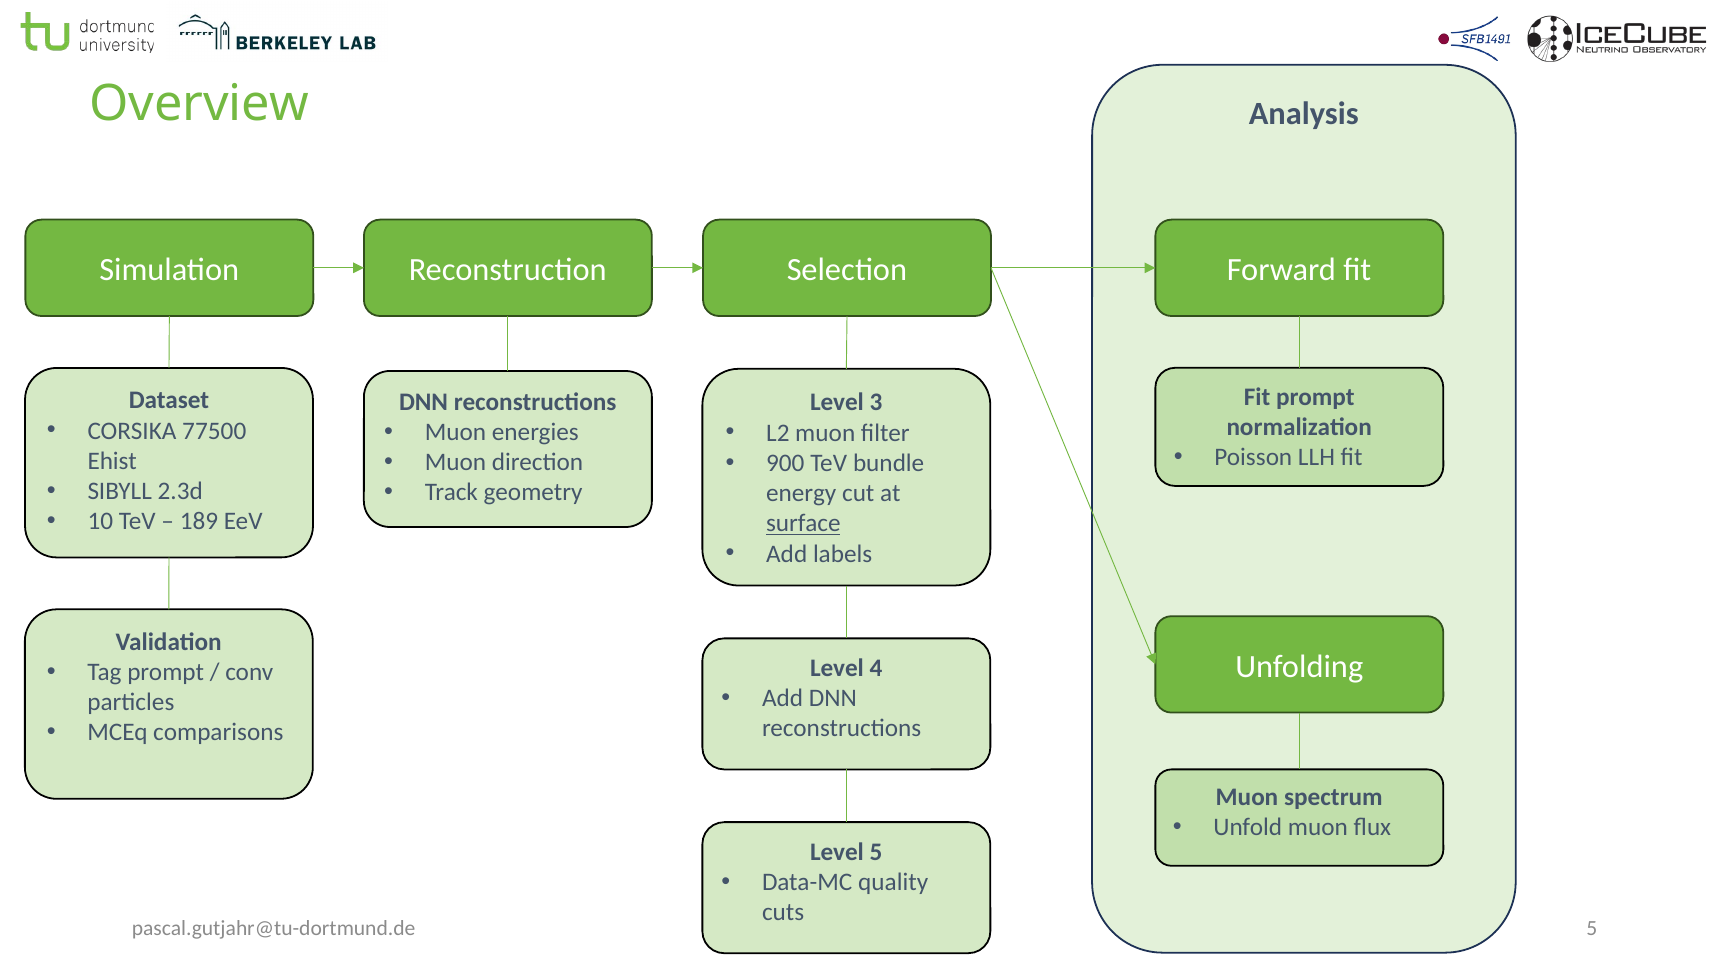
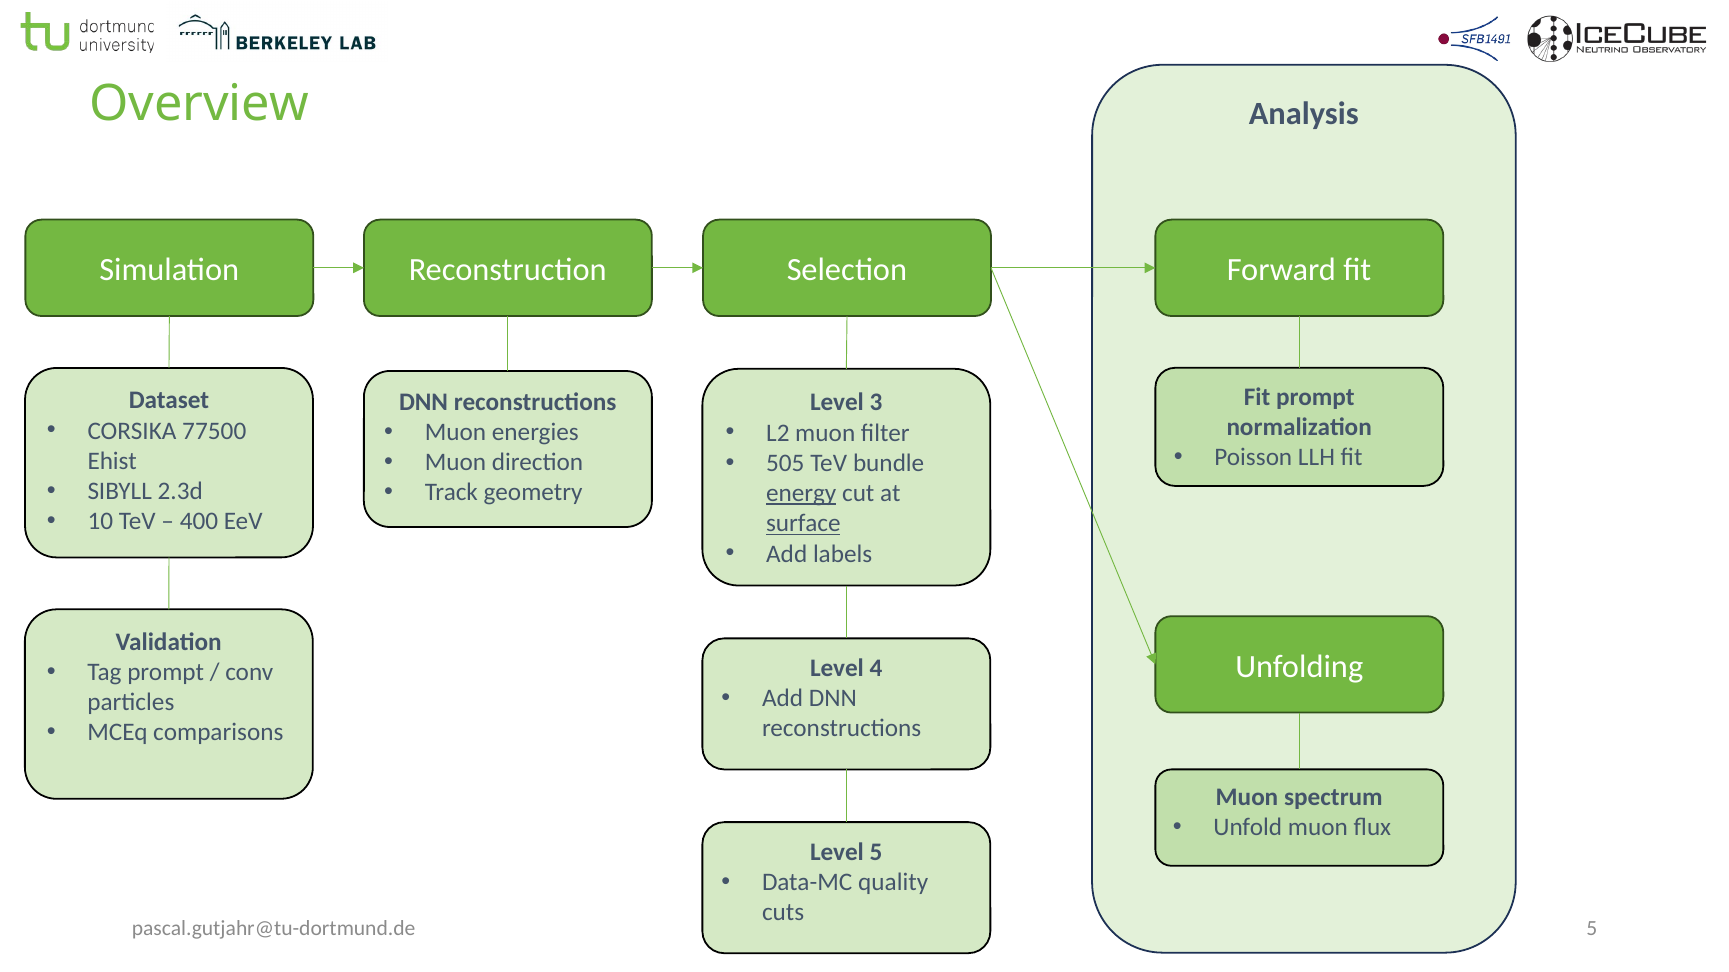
900: 900 -> 505
energy underline: none -> present
189: 189 -> 400
